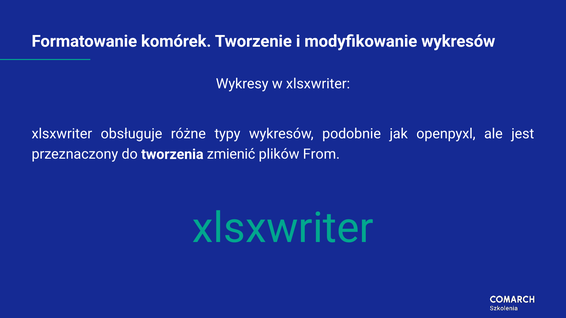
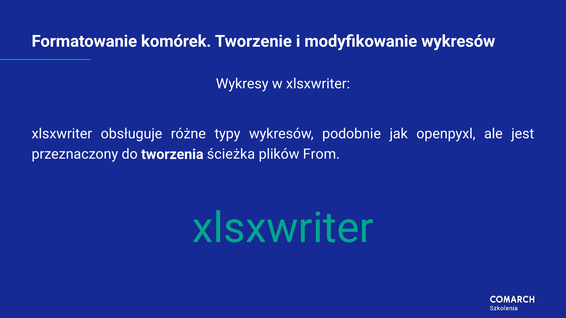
zmienić: zmienić -> ścieżka
